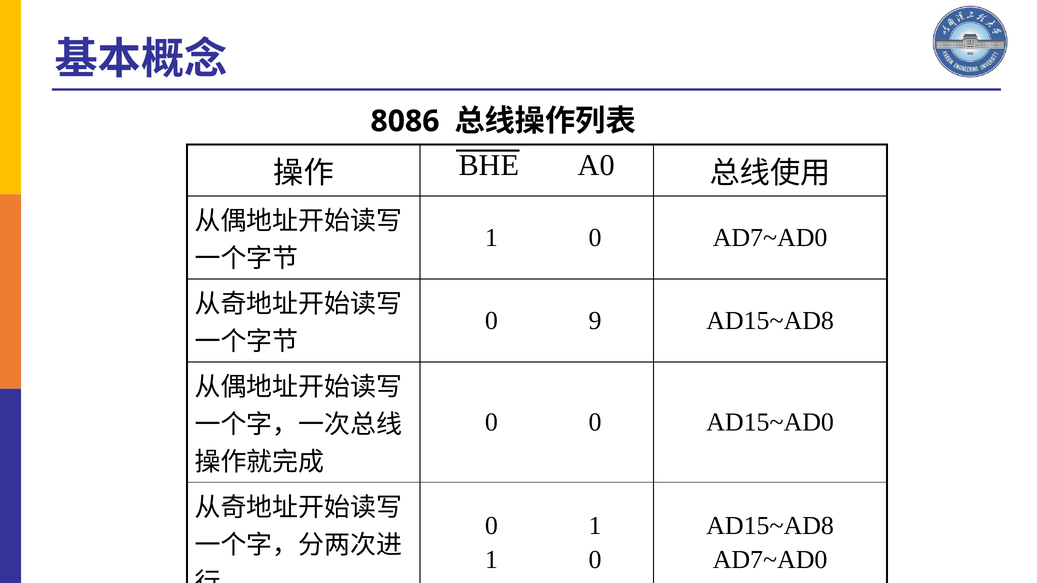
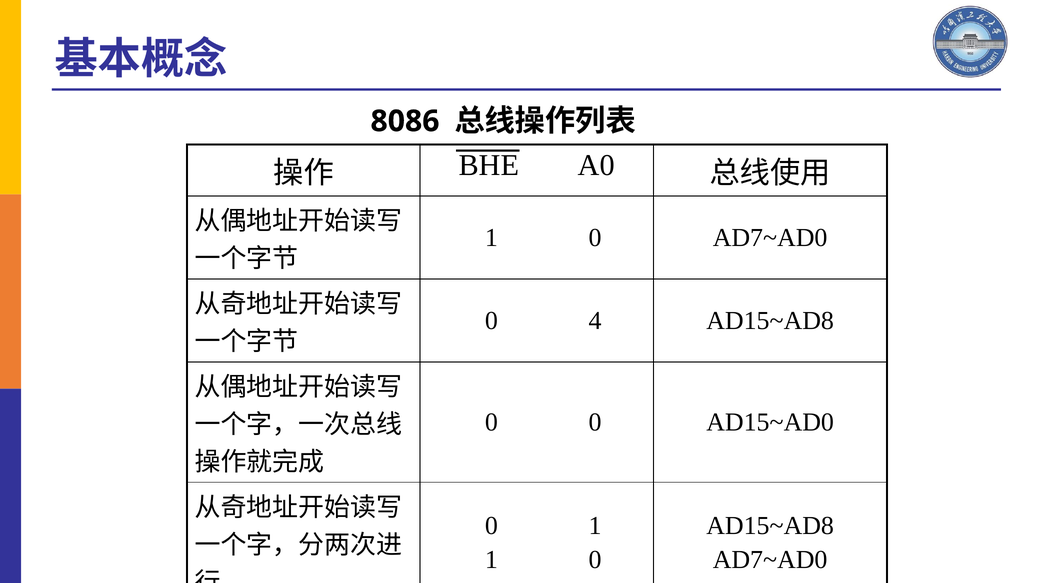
9: 9 -> 4
